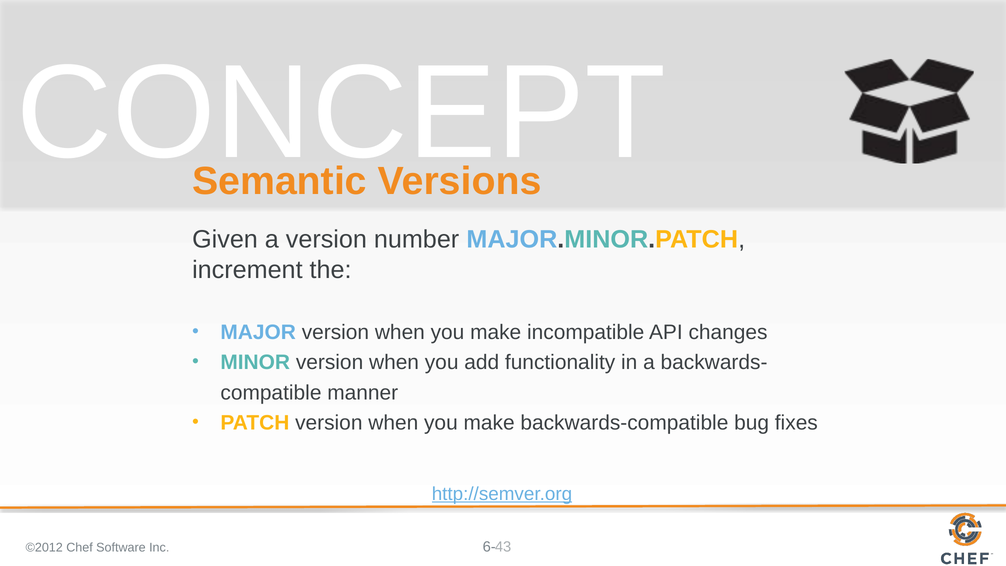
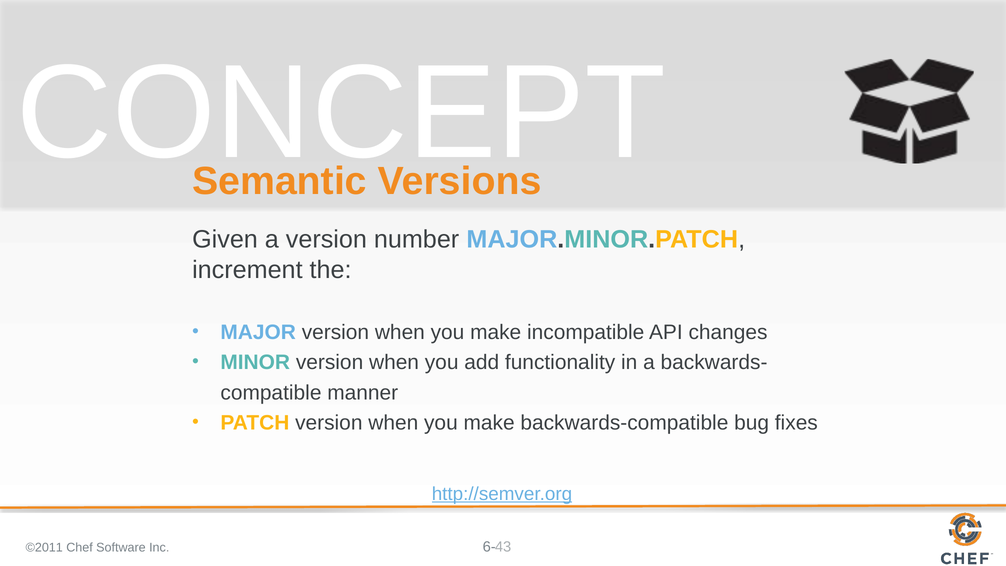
©2012: ©2012 -> ©2011
